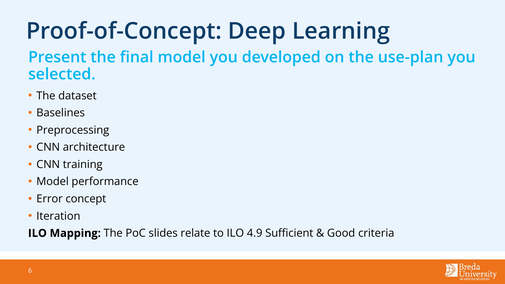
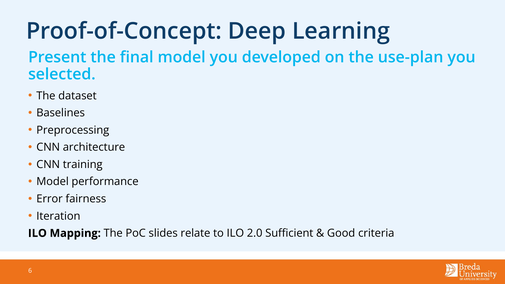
concept: concept -> fairness
4.9: 4.9 -> 2.0
